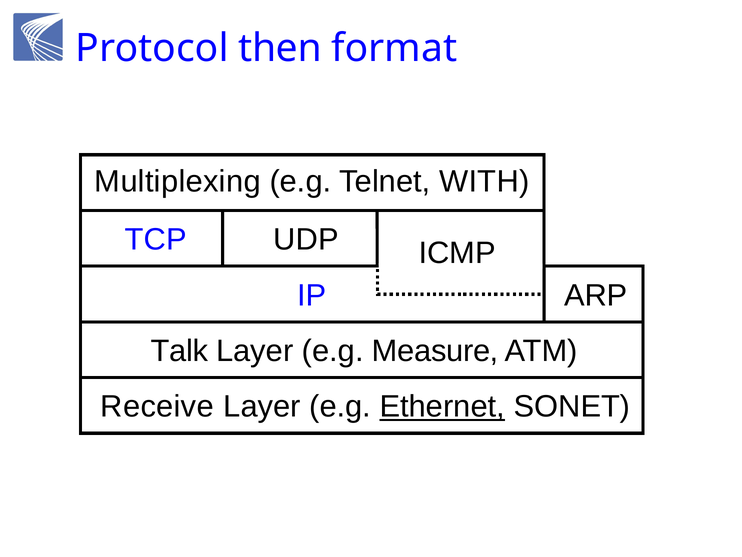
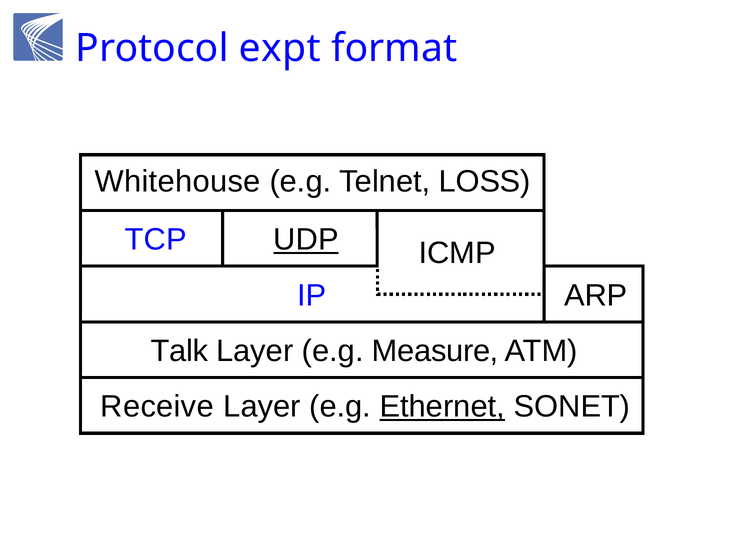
then: then -> expt
Multiplexing: Multiplexing -> Whitehouse
WITH: WITH -> LOSS
UDP underline: none -> present
